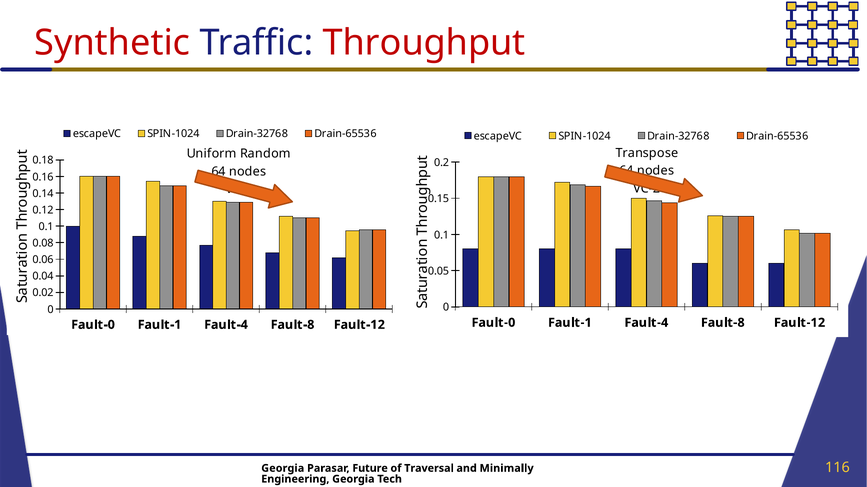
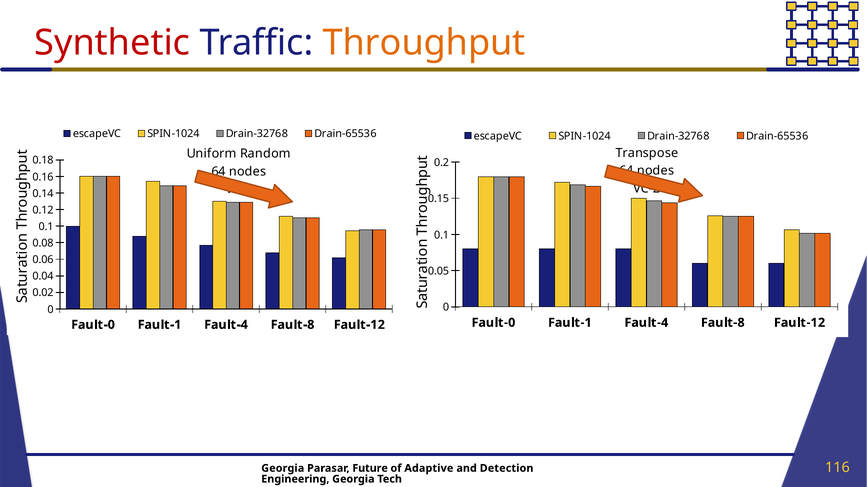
Throughput colour: red -> orange
Traversal: Traversal -> Adaptive
Minimally: Minimally -> Detection
